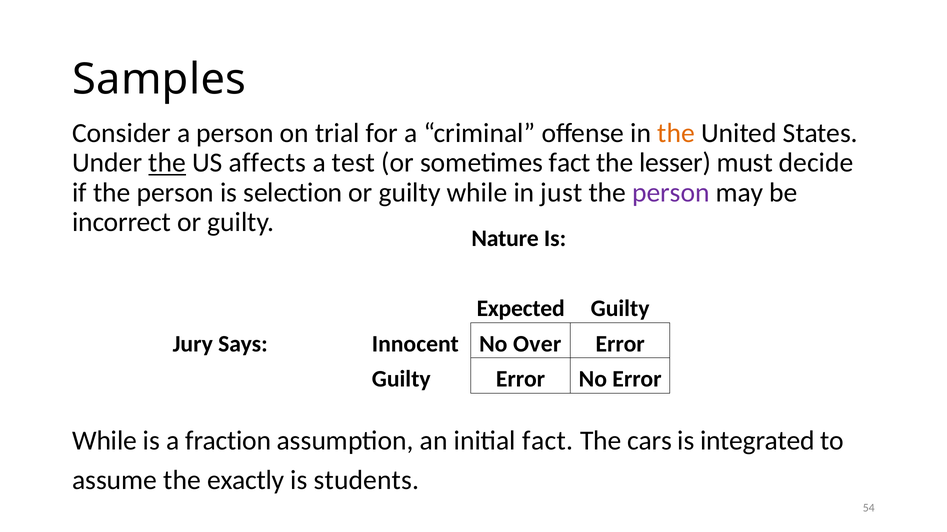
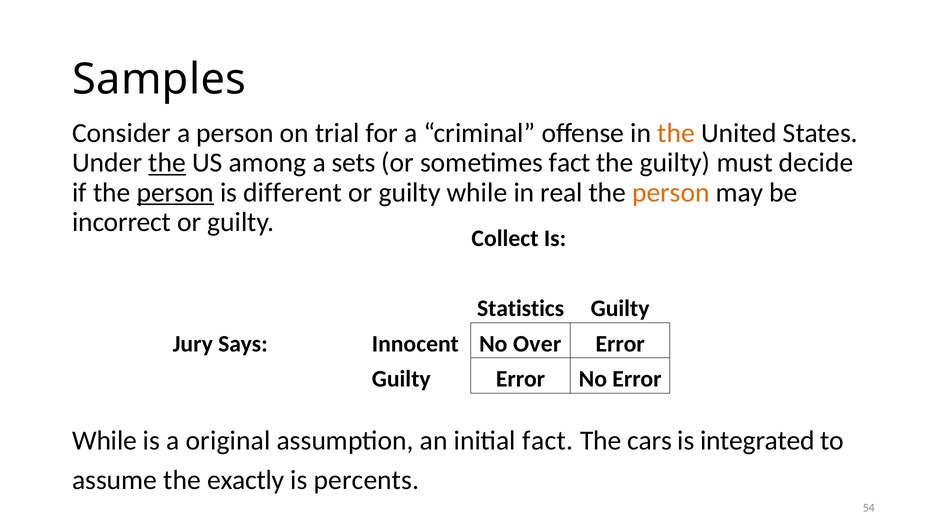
affects: affects -> among
test: test -> sets
the lesser: lesser -> guilty
person at (175, 193) underline: none -> present
selection: selection -> different
just: just -> real
person at (671, 193) colour: purple -> orange
Nature: Nature -> Collect
Expected: Expected -> Statistics
fraction: fraction -> original
students: students -> percents
